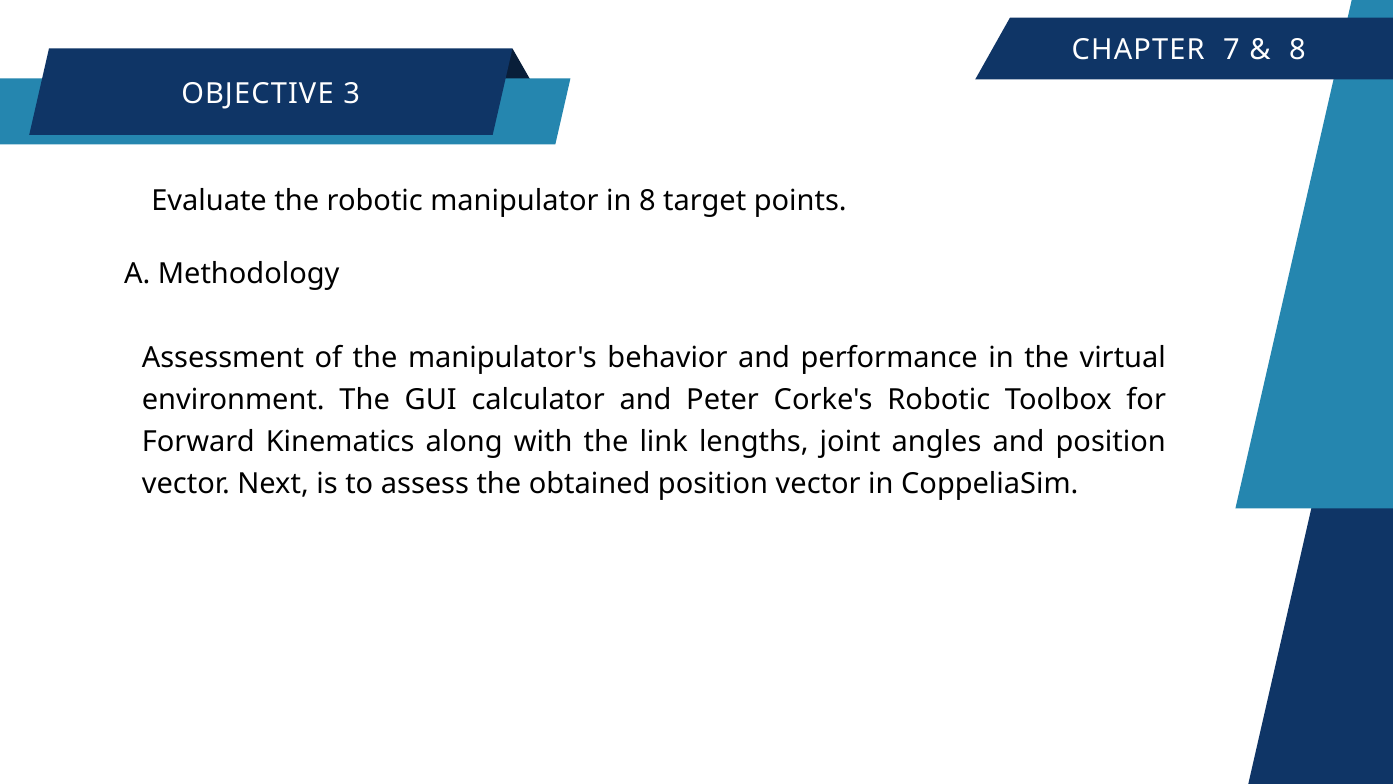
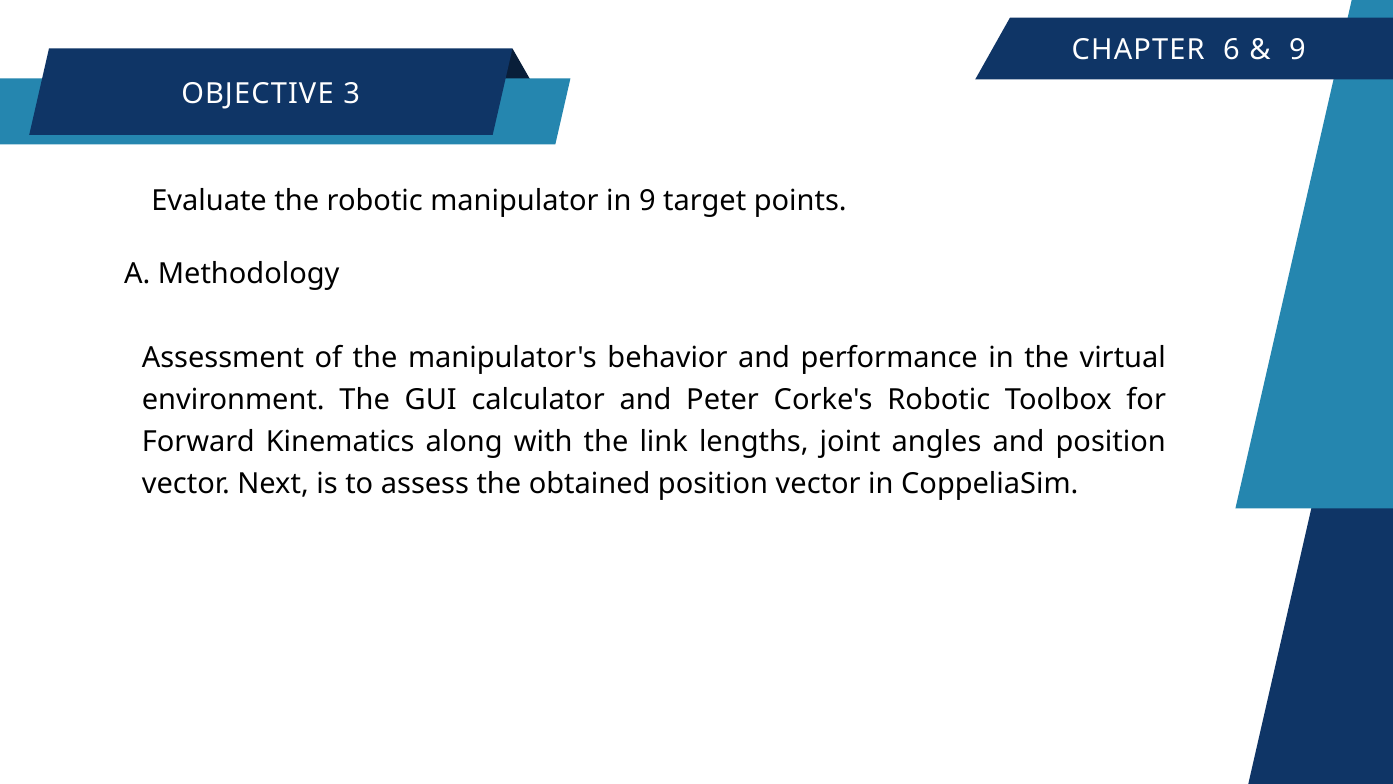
7: 7 -> 6
8 at (1297, 50): 8 -> 9
in 8: 8 -> 9
